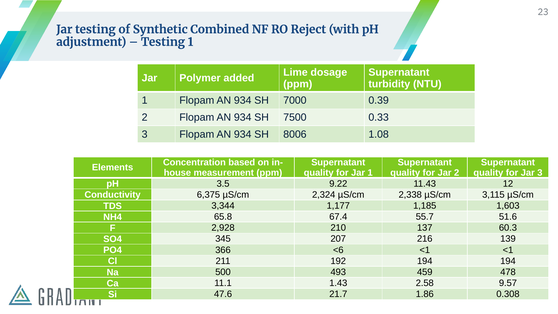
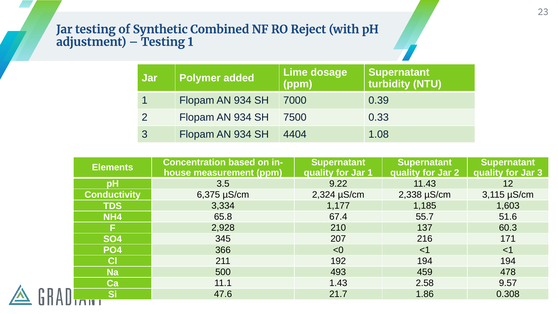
8006: 8006 -> 4404
3,344: 3,344 -> 3,334
139: 139 -> 171
<6: <6 -> <0
